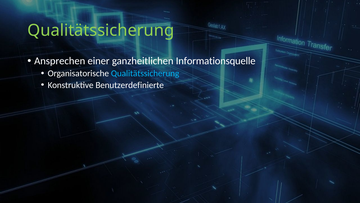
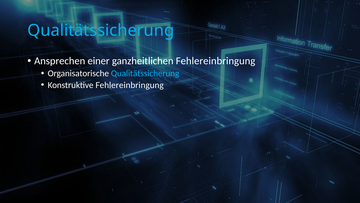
Qualitätssicherung at (101, 30) colour: light green -> light blue
ganzheitlichen Informationsquelle: Informationsquelle -> Fehlereinbringung
Konstruktive Benutzerdefinierte: Benutzerdefinierte -> Fehlereinbringung
